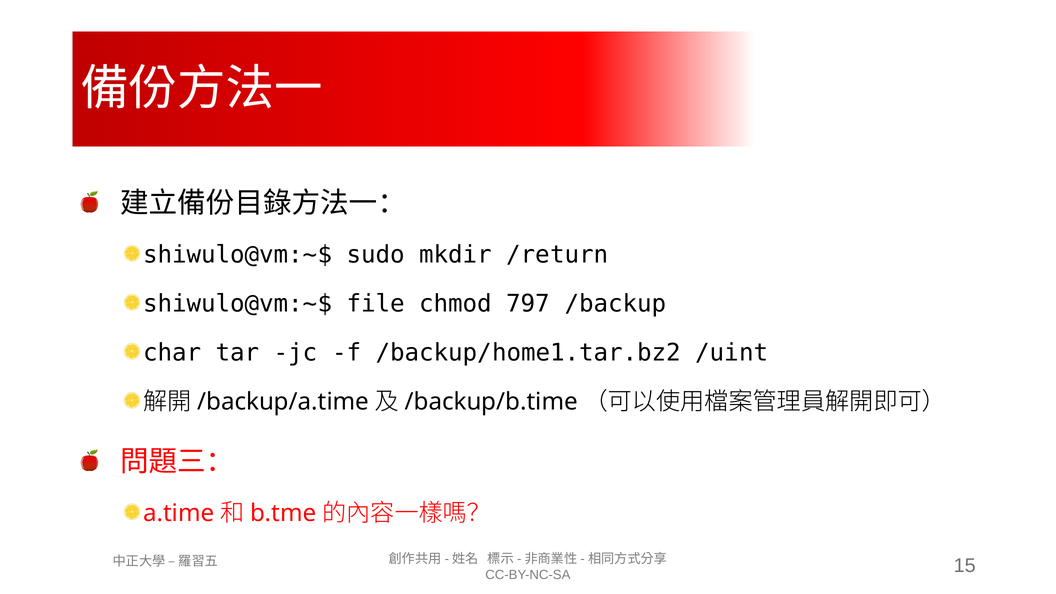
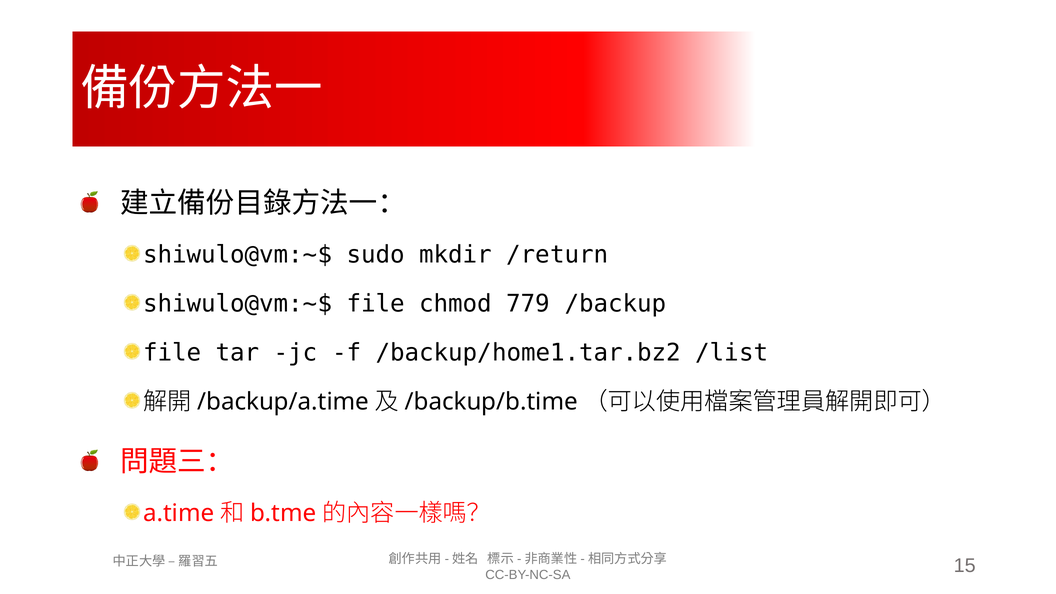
797: 797 -> 779
char at (172, 353): char -> file
/uint: /uint -> /list
